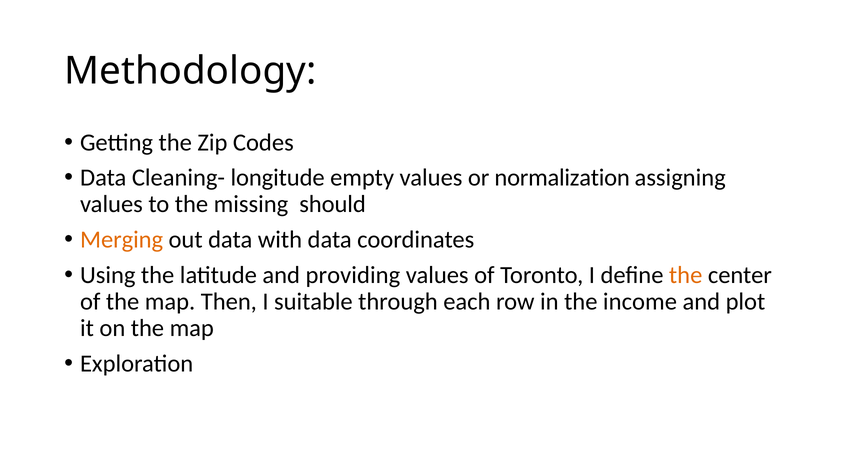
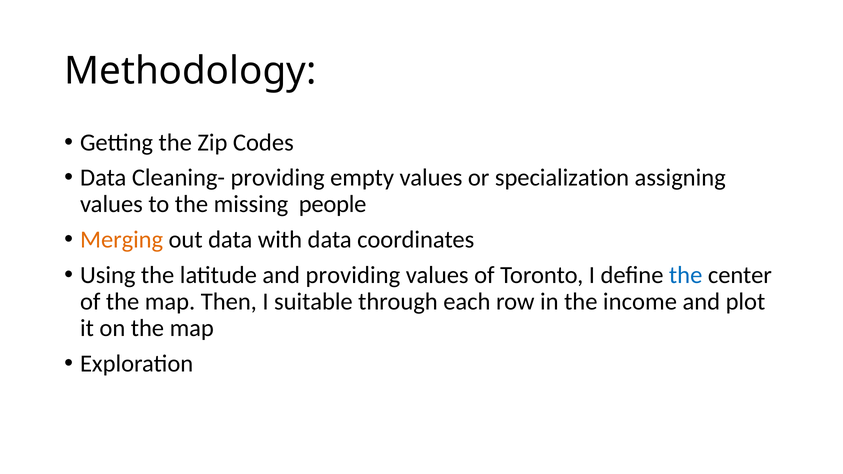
Cleaning- longitude: longitude -> providing
normalization: normalization -> specialization
should: should -> people
the at (686, 275) colour: orange -> blue
